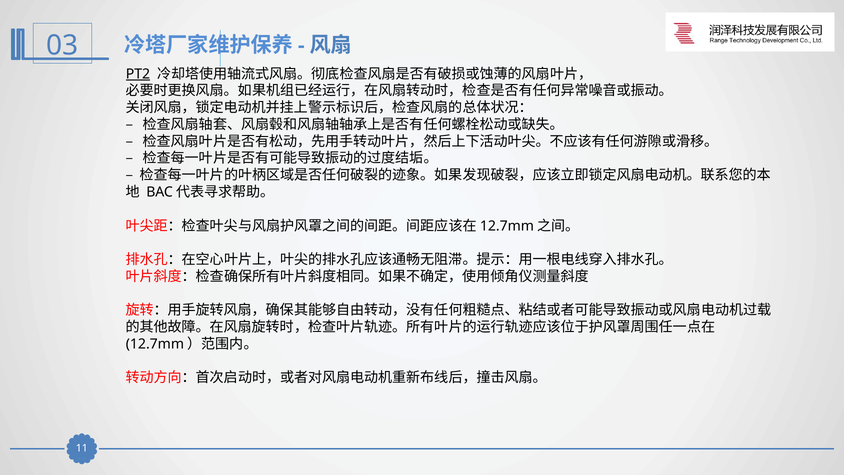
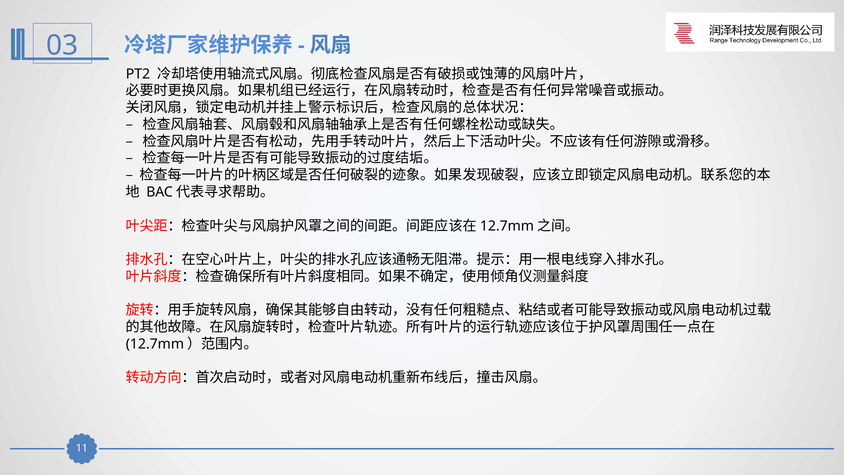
PT2 underline: present -> none
